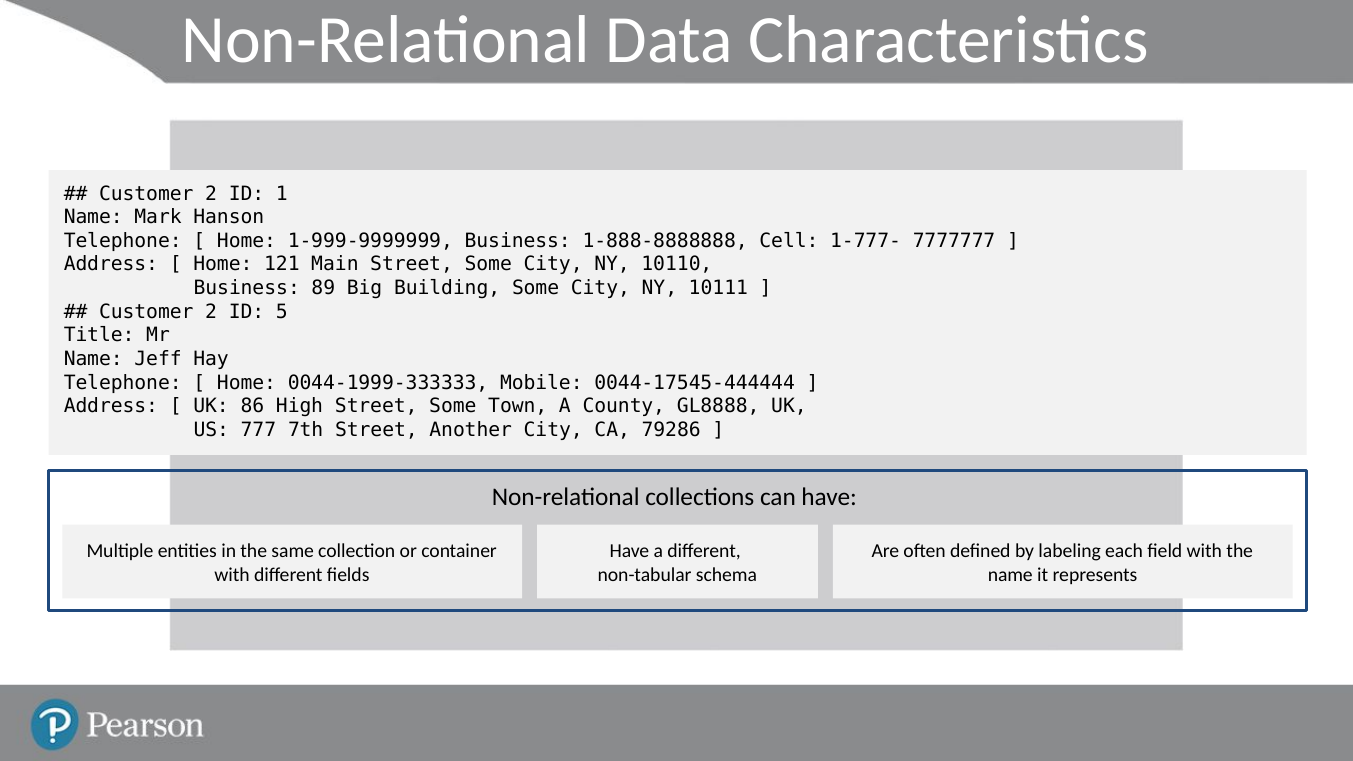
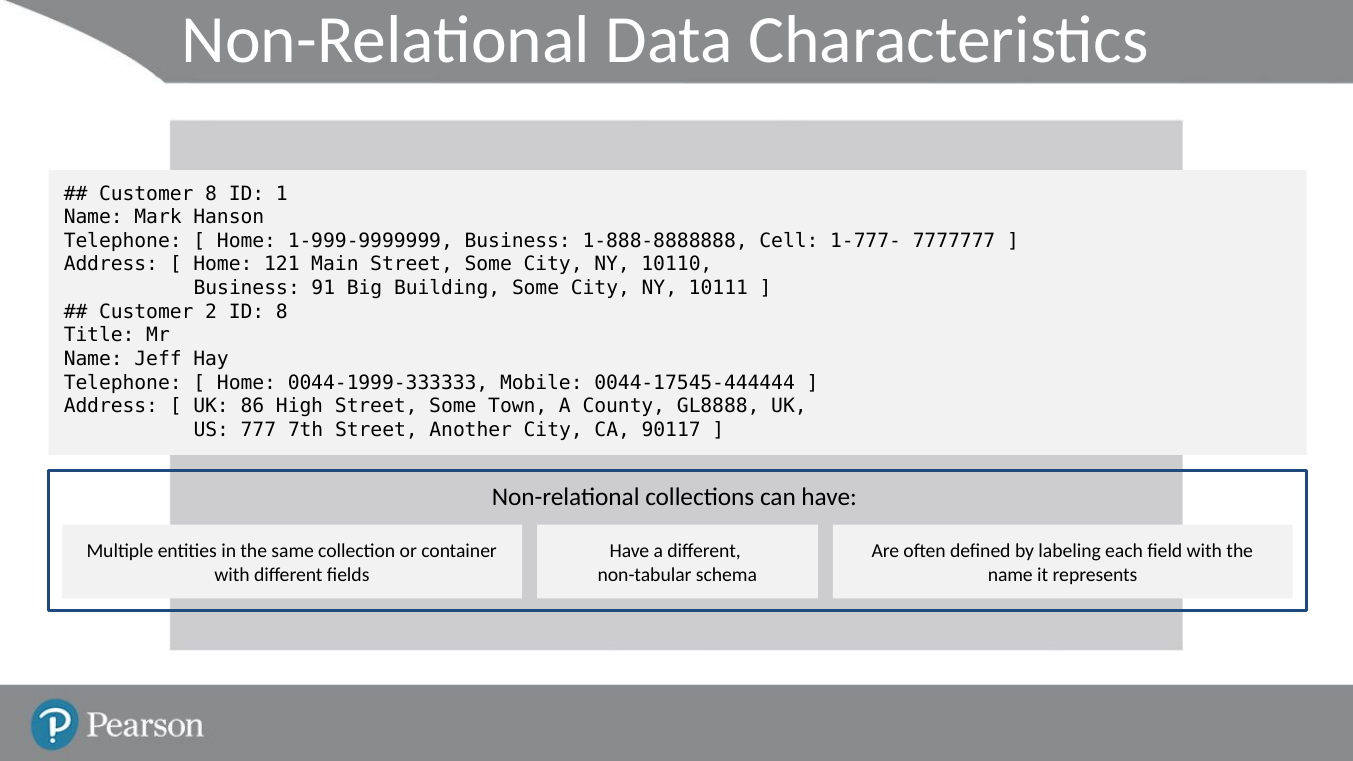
2 at (211, 194): 2 -> 8
89: 89 -> 91
ID 5: 5 -> 8
79286: 79286 -> 90117
